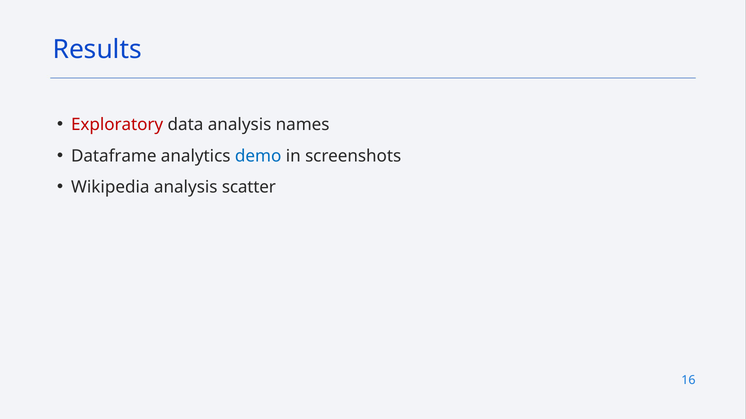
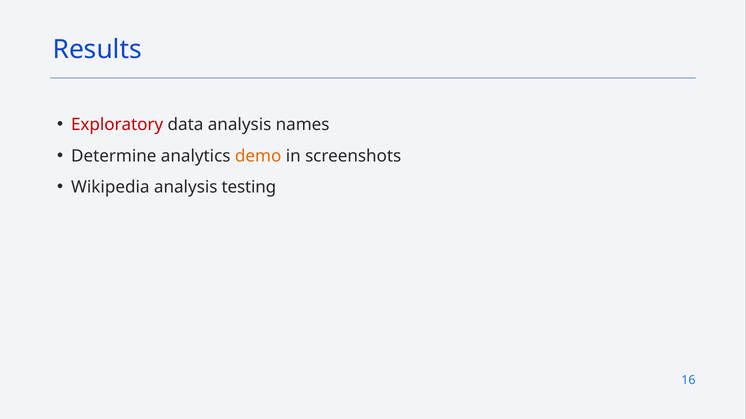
Dataframe: Dataframe -> Determine
demo colour: blue -> orange
scatter: scatter -> testing
